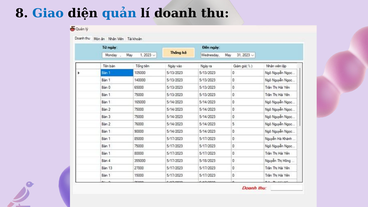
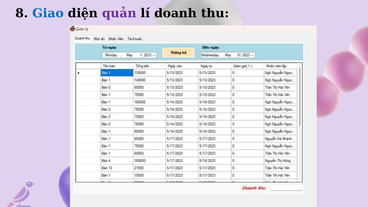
quản colour: blue -> purple
